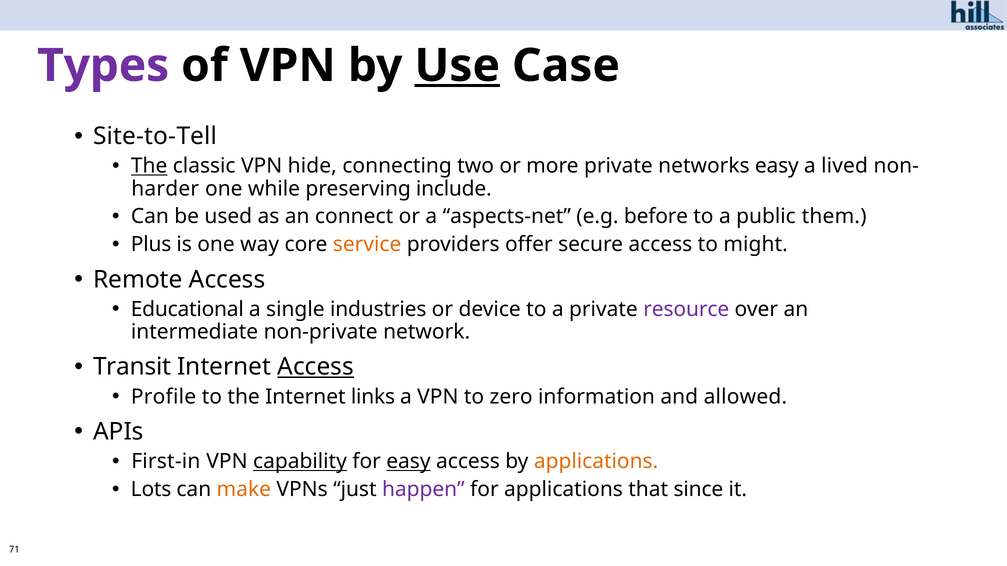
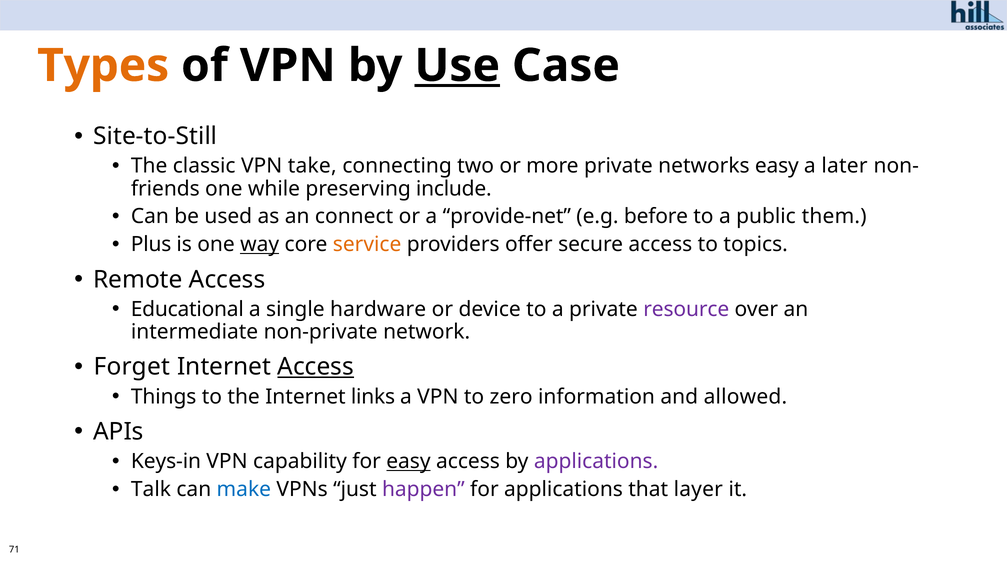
Types colour: purple -> orange
Site-to-Tell: Site-to-Tell -> Site-to-Still
The at (149, 166) underline: present -> none
hide: hide -> take
lived: lived -> later
harder: harder -> friends
aspects-net: aspects-net -> provide-net
way underline: none -> present
might: might -> topics
industries: industries -> hardware
Transit: Transit -> Forget
Profile: Profile -> Things
First-in: First-in -> Keys-in
capability underline: present -> none
applications at (596, 462) colour: orange -> purple
Lots: Lots -> Talk
make colour: orange -> blue
since: since -> layer
